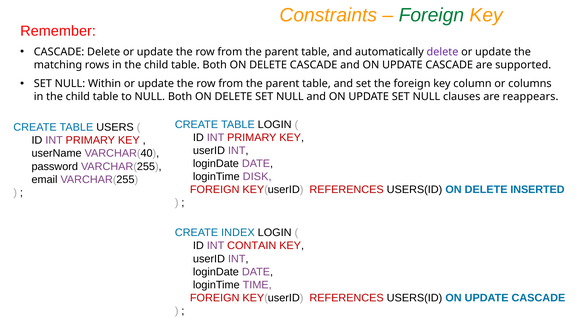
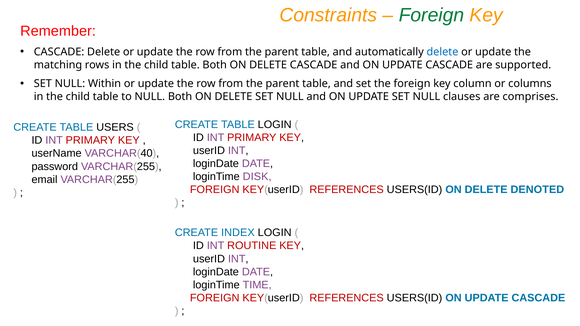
delete at (442, 52) colour: purple -> blue
reappears: reappears -> comprises
INSERTED: INSERTED -> DENOTED
CONTAIN: CONTAIN -> ROUTINE
